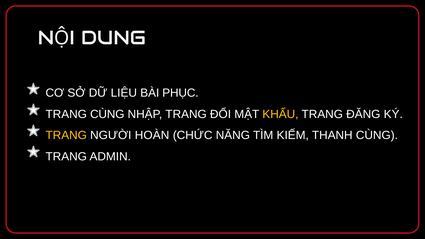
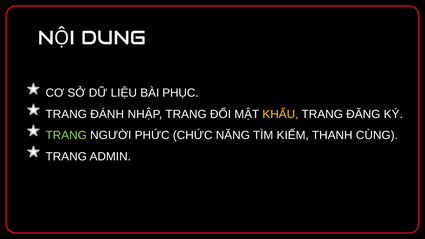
TRANG CÙNG: CÙNG -> ĐÁNH
TRANG at (66, 135) colour: yellow -> light green
HOÀN: HOÀN -> PHỨC
